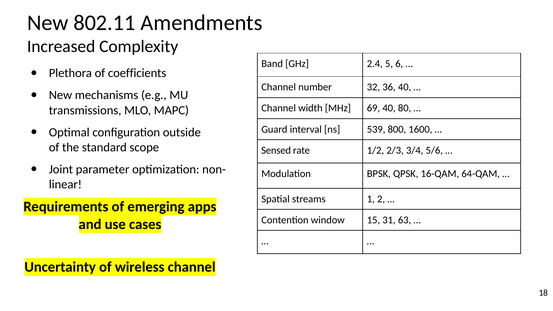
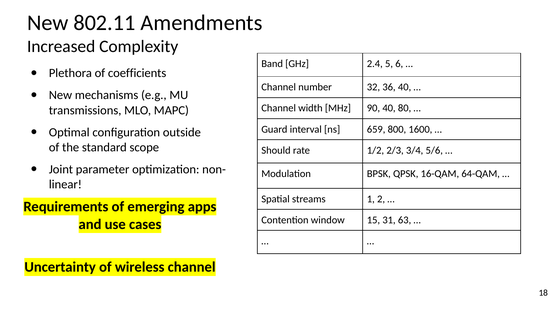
69: 69 -> 90
539: 539 -> 659
Sensed: Sensed -> Should
